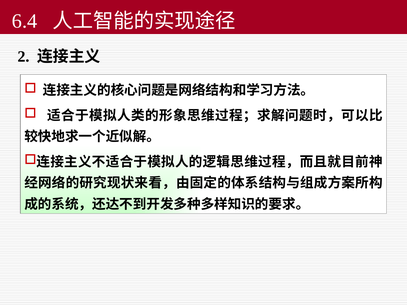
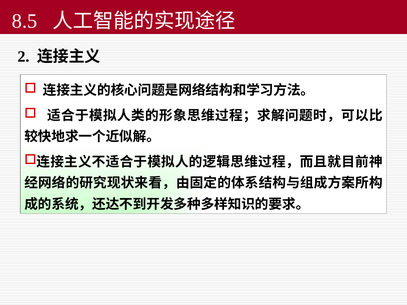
6.4: 6.4 -> 8.5
